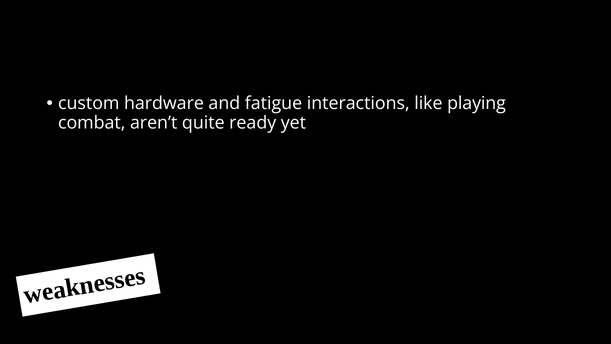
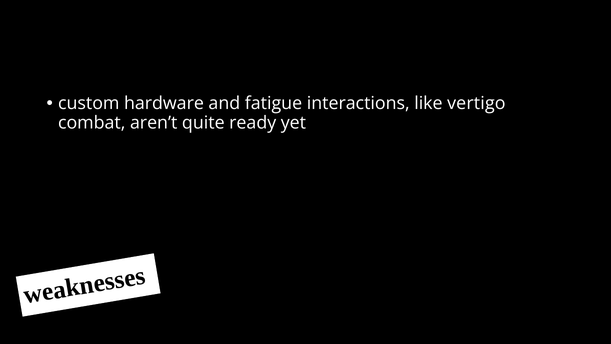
playing: playing -> vertigo
